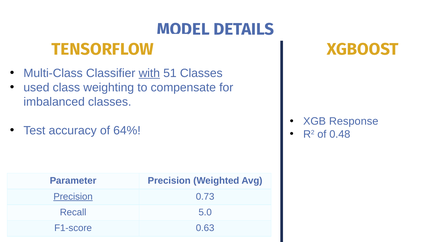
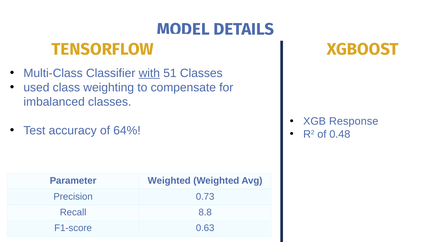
Parameter Precision: Precision -> Weighted
Precision at (73, 197) underline: present -> none
5.0: 5.0 -> 8.8
